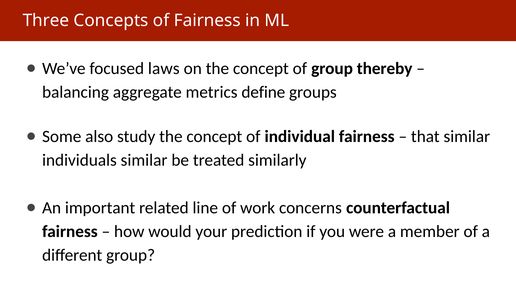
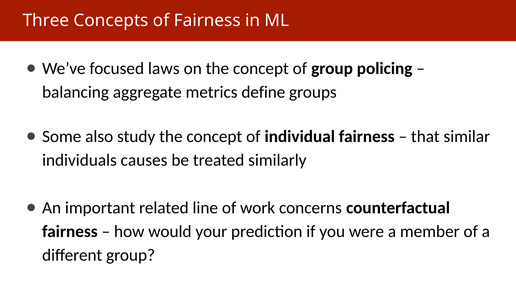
thereby: thereby -> policing
individuals similar: similar -> causes
